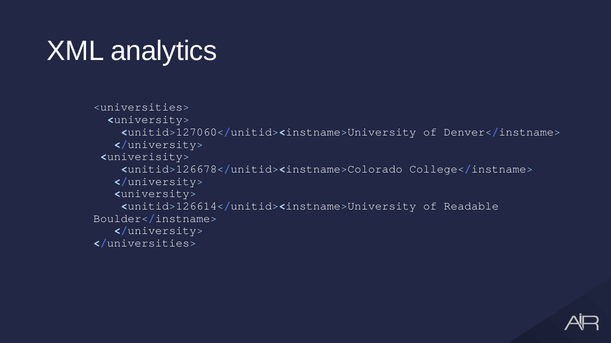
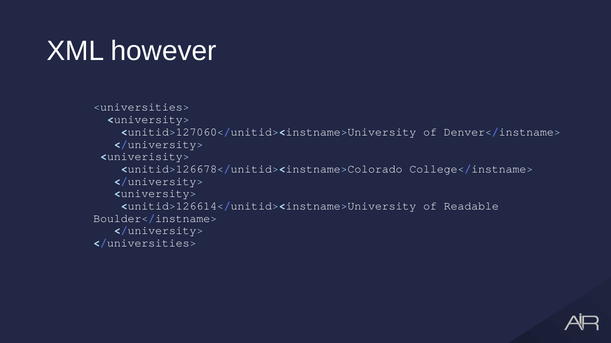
analytics: analytics -> however
